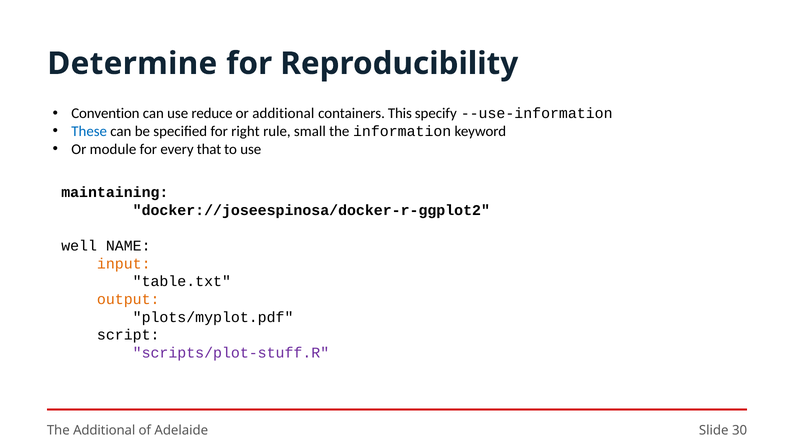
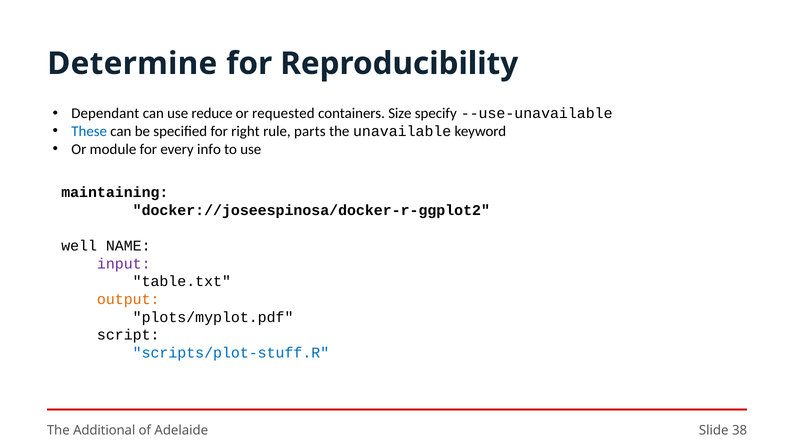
Convention: Convention -> Dependant
or additional: additional -> requested
This: This -> Size
--use-information: --use-information -> --use-unavailable
small: small -> parts
information: information -> unavailable
that: that -> info
input colour: orange -> purple
scripts/plot-stuff.R colour: purple -> blue
30: 30 -> 38
